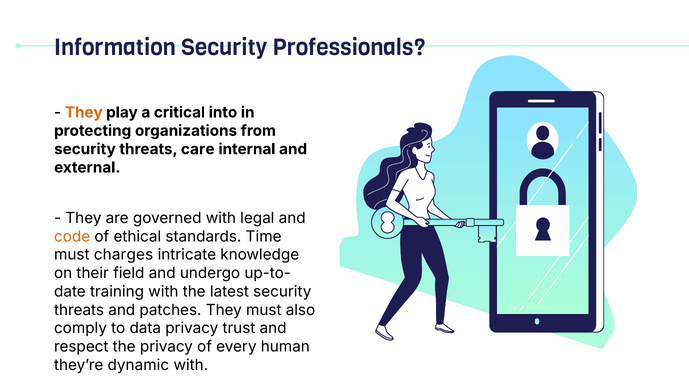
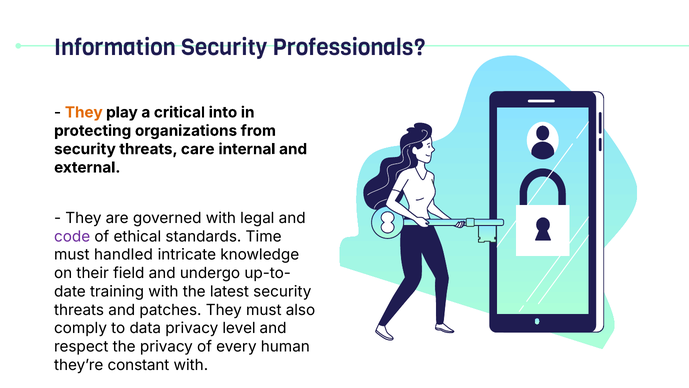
code colour: orange -> purple
charges: charges -> handled
trust: trust -> level
dynamic: dynamic -> constant
